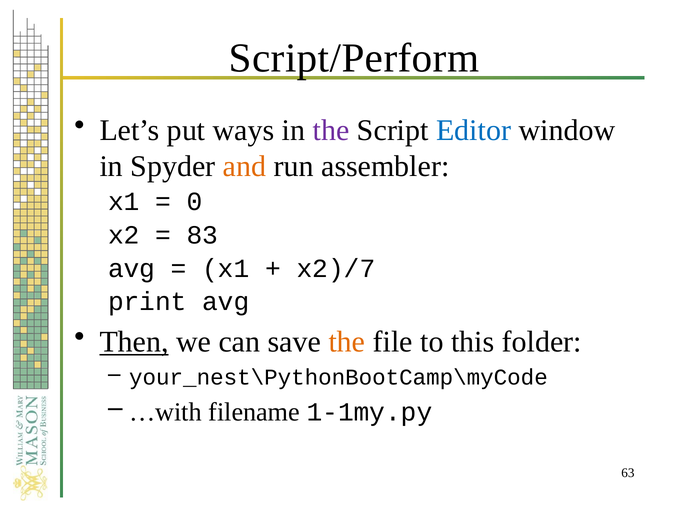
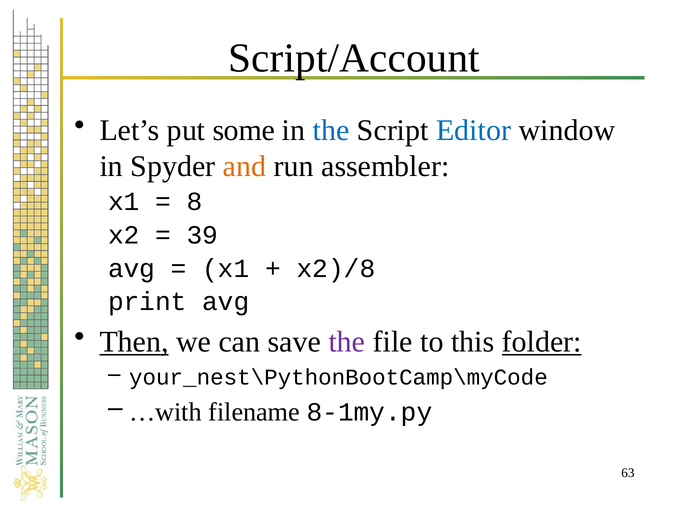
Script/Perform: Script/Perform -> Script/Account
ways: ways -> some
the at (331, 130) colour: purple -> blue
0: 0 -> 8
83: 83 -> 39
x2)/7: x2)/7 -> x2)/8
the at (347, 342) colour: orange -> purple
folder underline: none -> present
1-1my.py: 1-1my.py -> 8-1my.py
